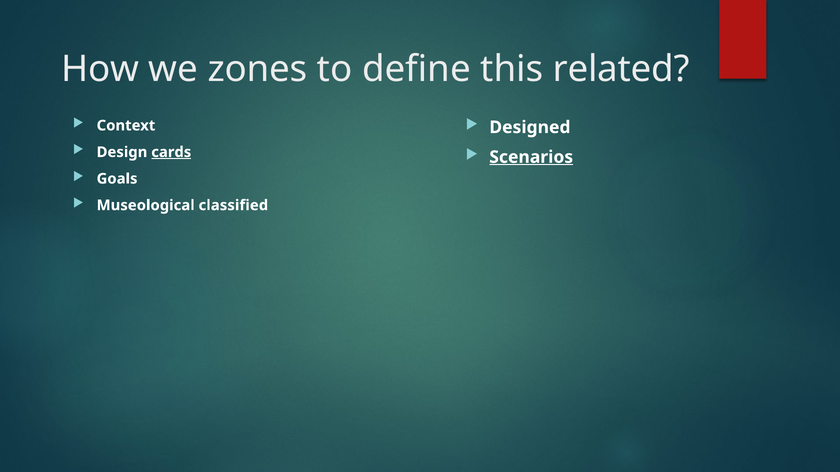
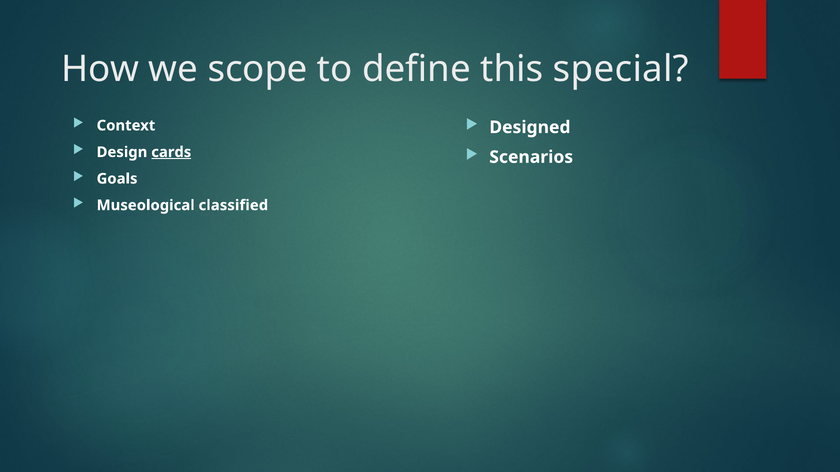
zones: zones -> scope
related: related -> special
Scenarios underline: present -> none
